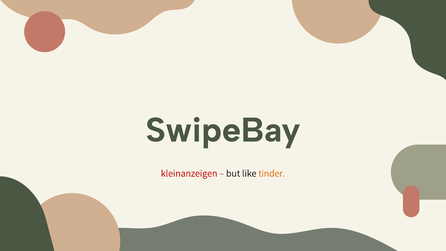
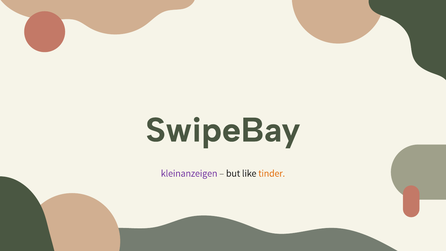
kleinanzeigen colour: red -> purple
